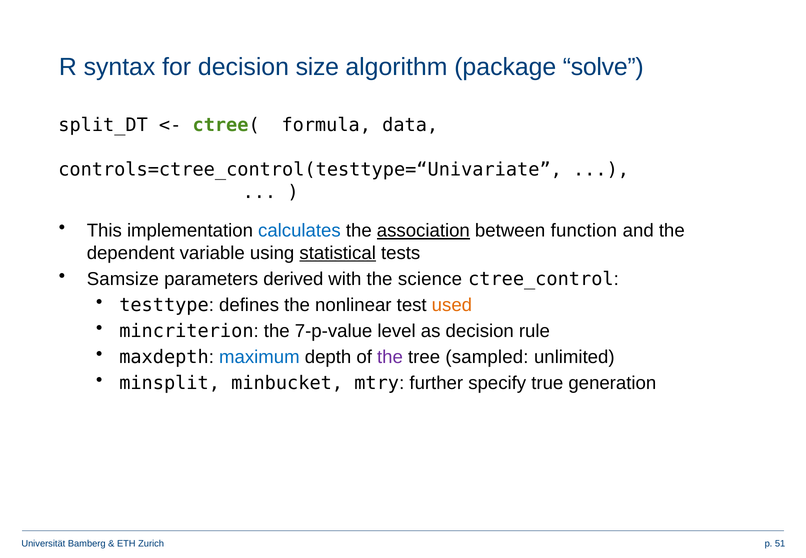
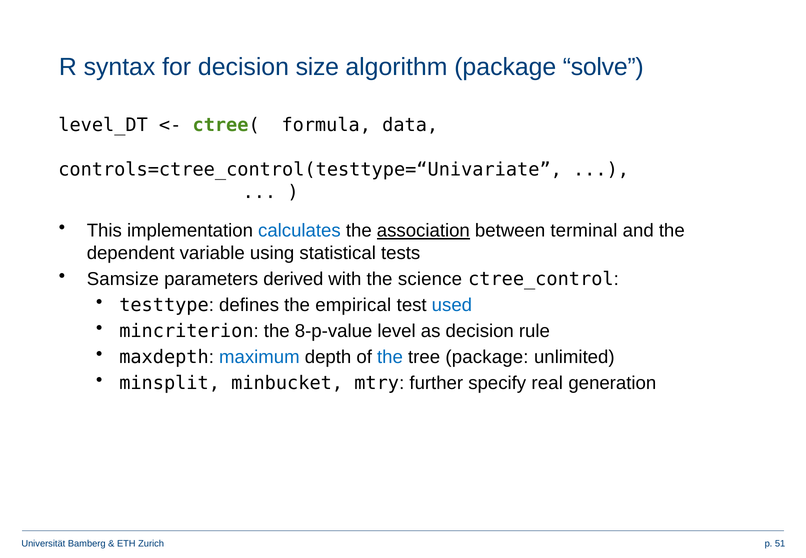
split_DT: split_DT -> level_DT
function: function -> terminal
statistical underline: present -> none
nonlinear: nonlinear -> empirical
used colour: orange -> blue
7-p-value: 7-p-value -> 8-p-value
the at (390, 357) colour: purple -> blue
tree sampled: sampled -> package
true: true -> real
